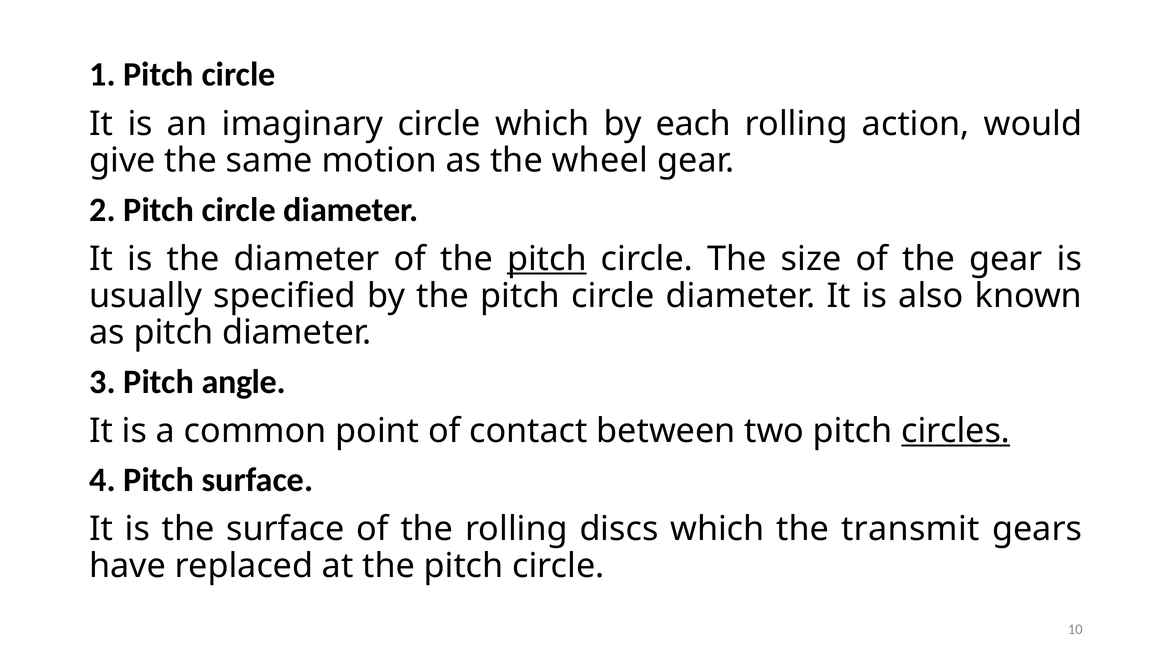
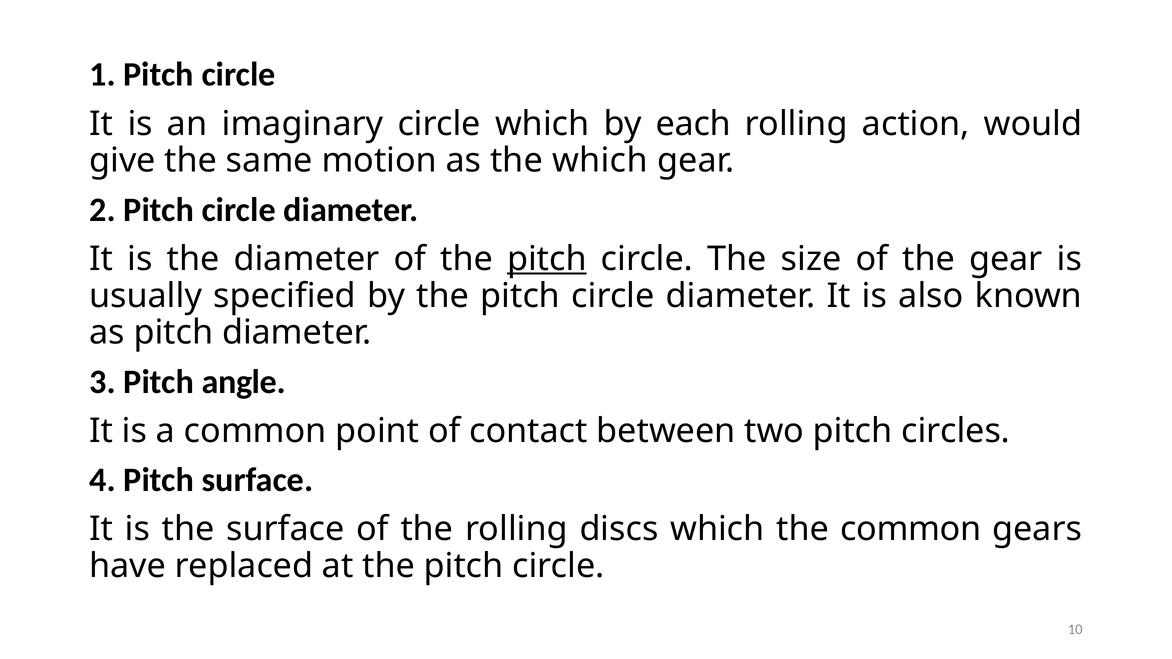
the wheel: wheel -> which
circles underline: present -> none
the transmit: transmit -> common
